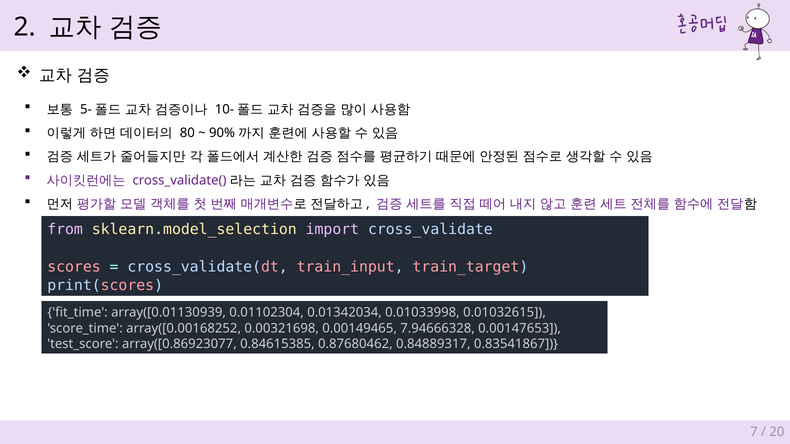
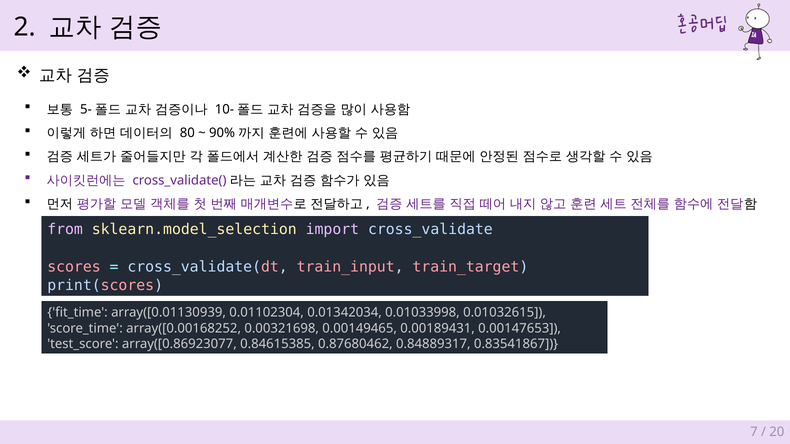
7.94666328: 7.94666328 -> 0.00189431
